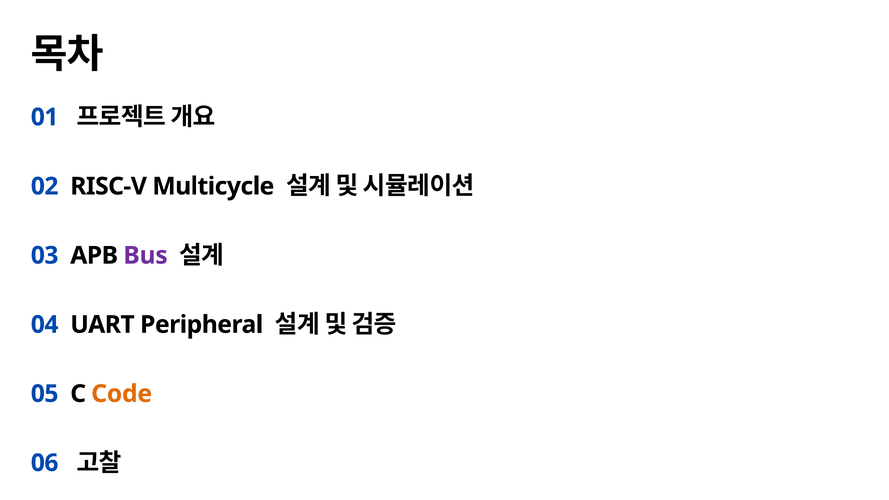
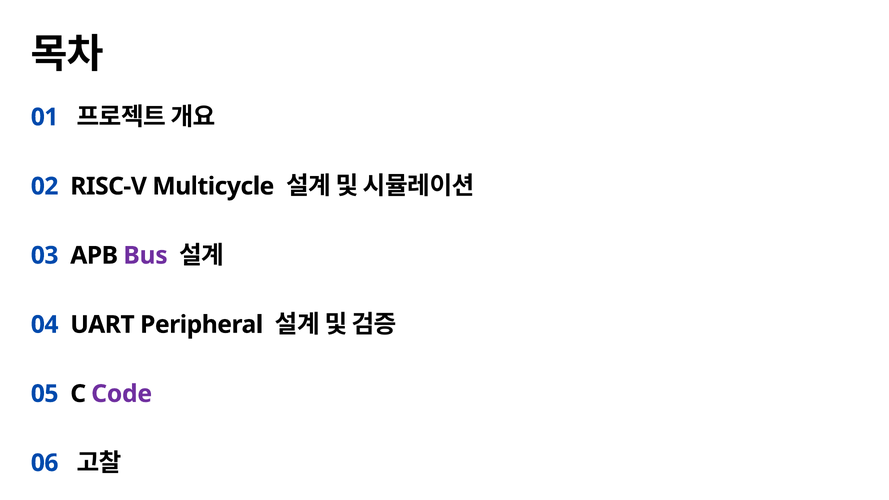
Code colour: orange -> purple
